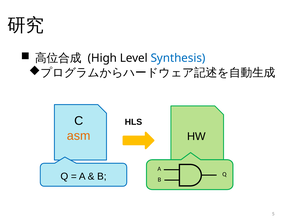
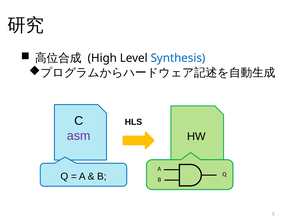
asm colour: orange -> purple
